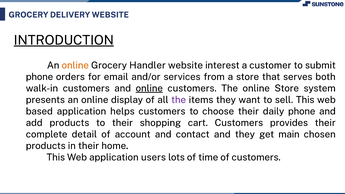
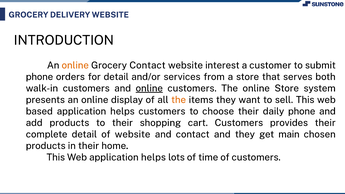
INTRODUCTION underline: present -> none
Grocery Handler: Handler -> Contact
for email: email -> detail
the at (179, 100) colour: purple -> orange
of account: account -> website
Web application users: users -> helps
